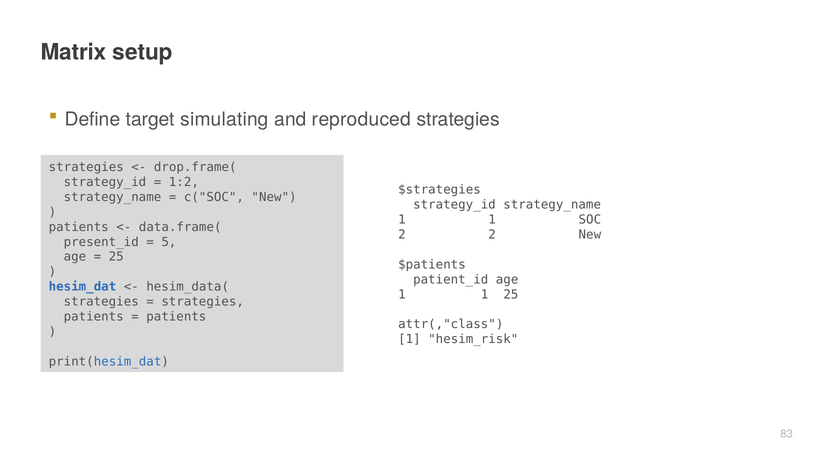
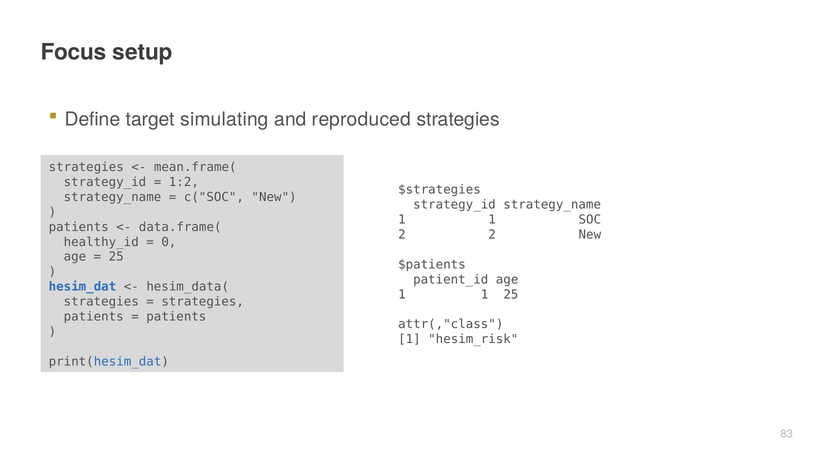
Matrix: Matrix -> Focus
drop.frame(: drop.frame( -> mean.frame(
present_id: present_id -> healthy_id
5: 5 -> 0
